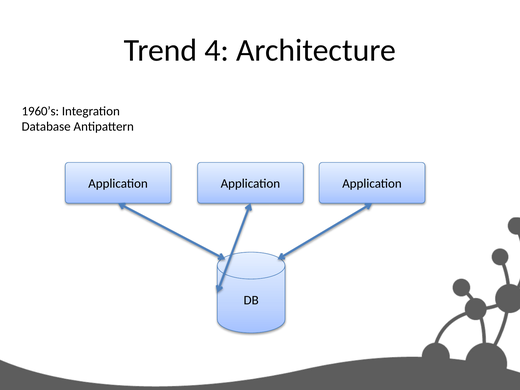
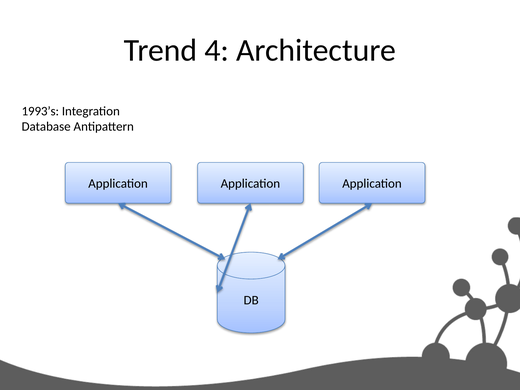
1960’s: 1960’s -> 1993’s
